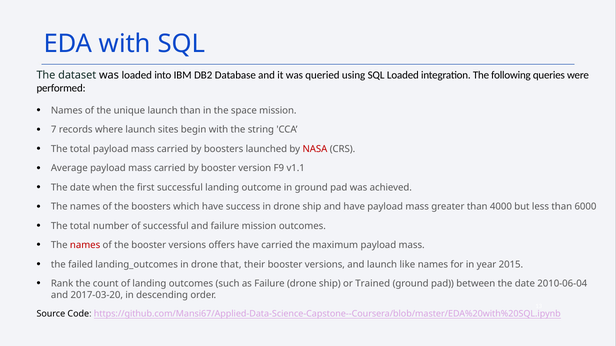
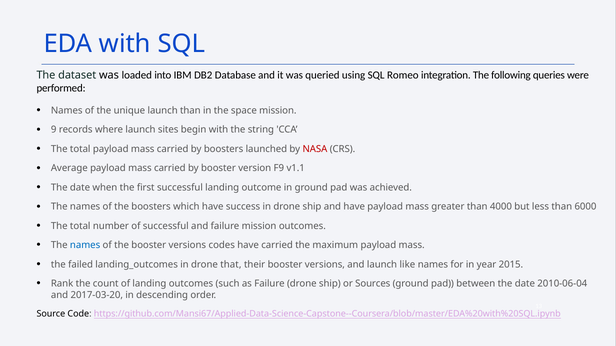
SQL Loaded: Loaded -> Romeo
7: 7 -> 9
names at (85, 246) colour: red -> blue
offers: offers -> codes
Trained: Trained -> Sources
